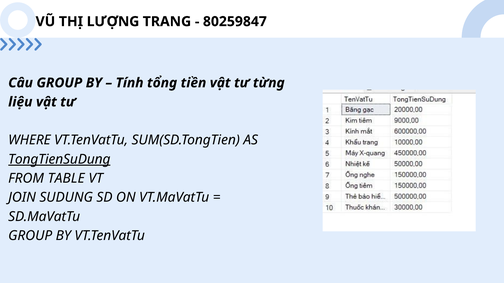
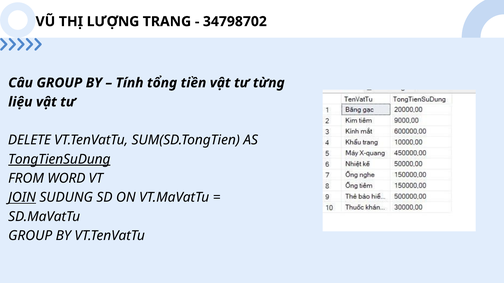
80259847: 80259847 -> 34798702
WHERE: WHERE -> DELETE
TABLE: TABLE -> WORD
JOIN underline: none -> present
